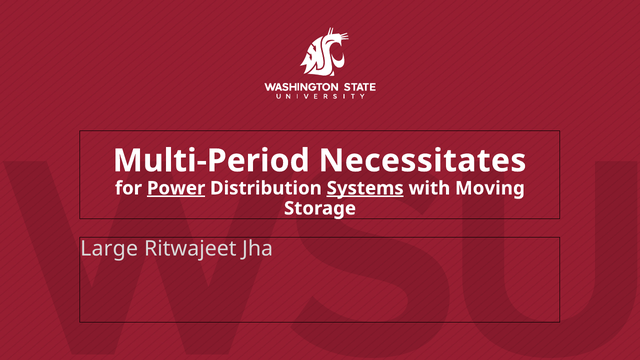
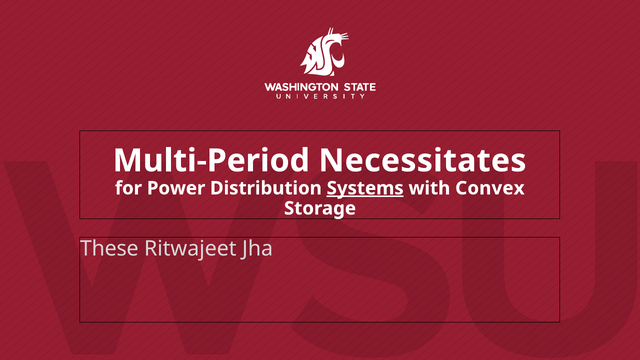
Power underline: present -> none
Moving: Moving -> Convex
Large: Large -> These
